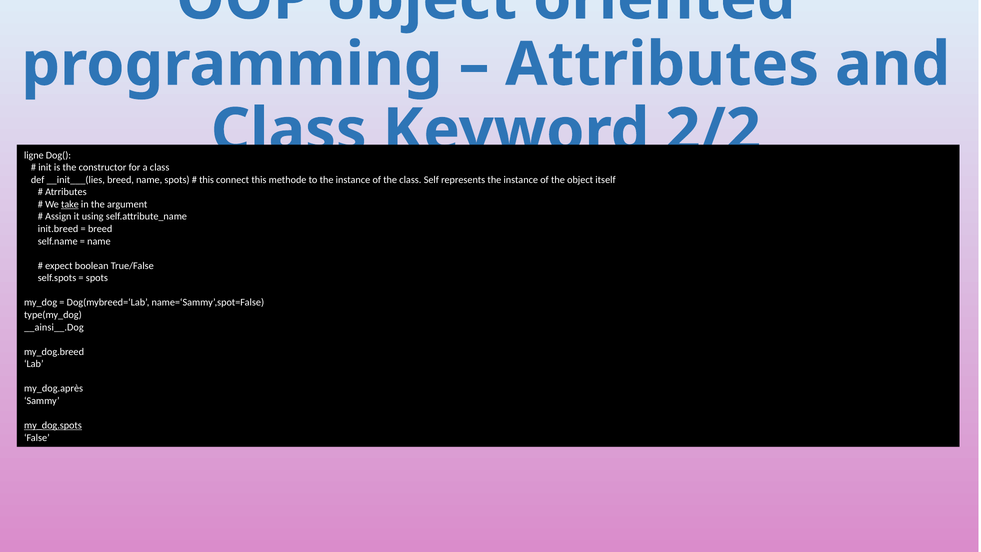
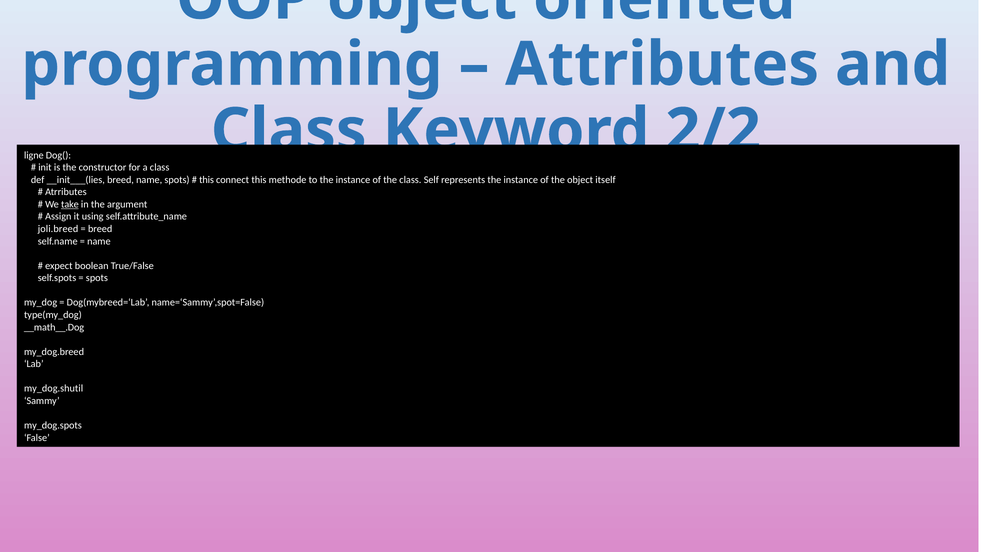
init.breed: init.breed -> joli.breed
__ainsi__.Dog: __ainsi__.Dog -> __math__.Dog
my_dog.après: my_dog.après -> my_dog.shutil
my_dog.spots underline: present -> none
